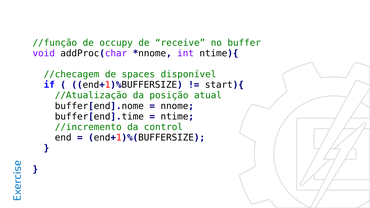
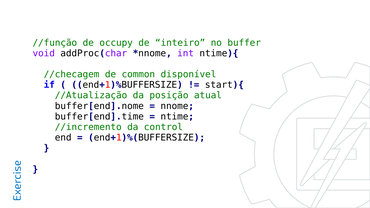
receive: receive -> inteiro
spaces: spaces -> common
